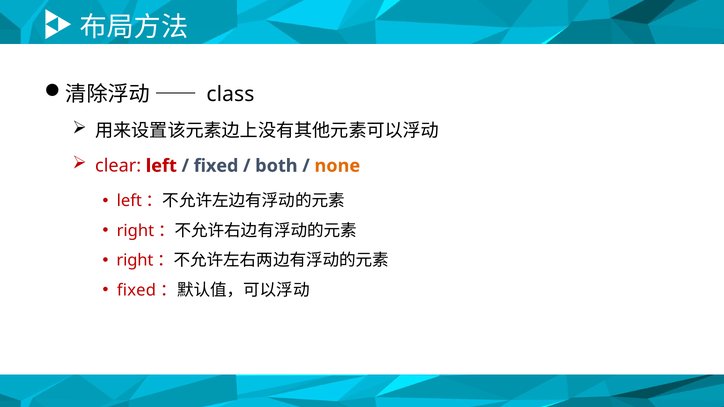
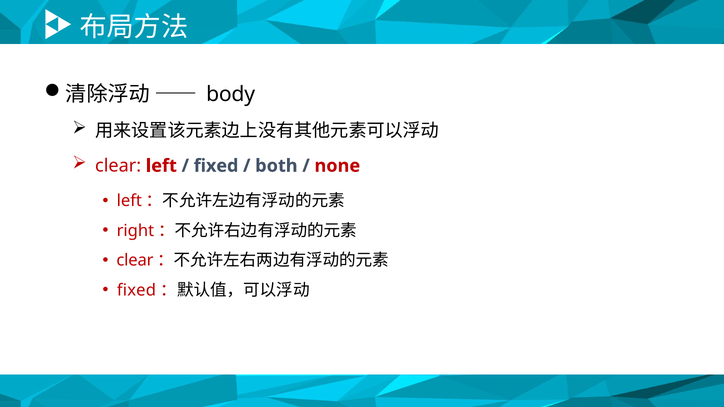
class: class -> body
none colour: orange -> red
right at (135, 261): right -> clear
